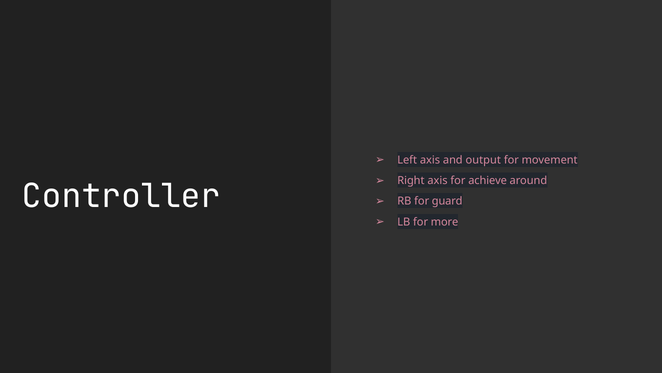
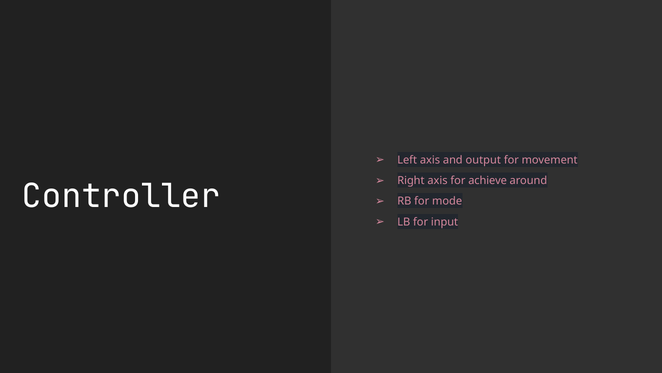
guard: guard -> mode
more: more -> input
